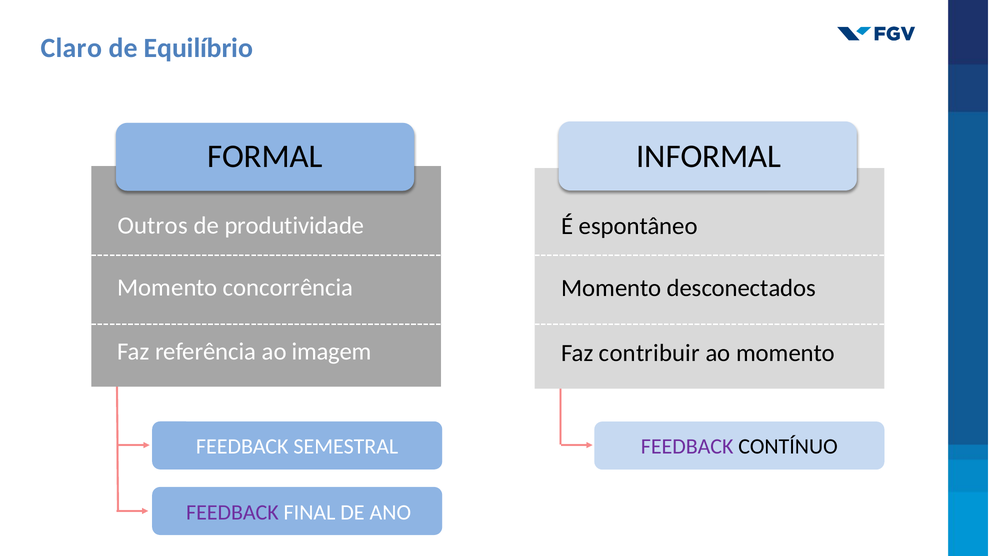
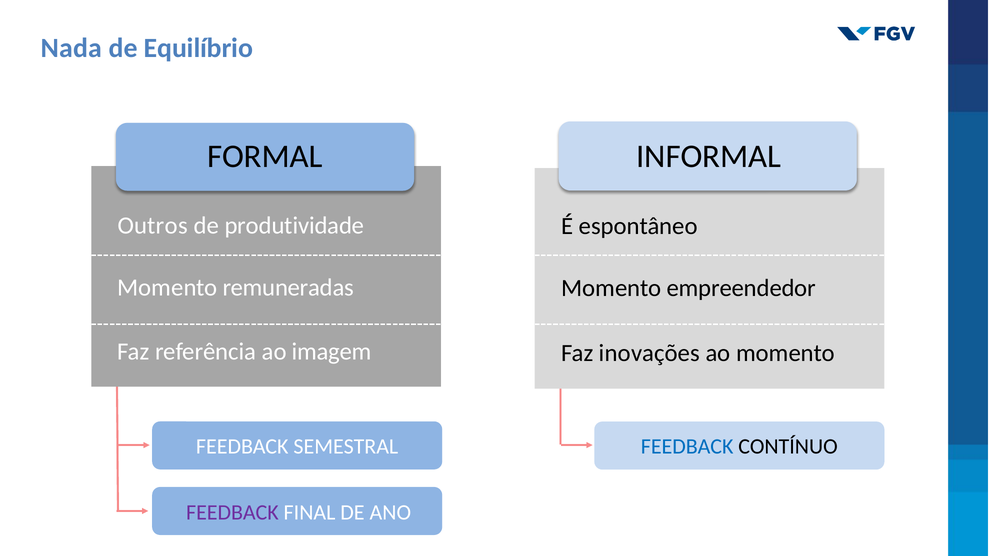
Claro: Claro -> Nada
concorrência: concorrência -> remuneradas
desconectados: desconectados -> empreendedor
contribuir: contribuir -> inovações
FEEDBACK at (687, 447) colour: purple -> blue
